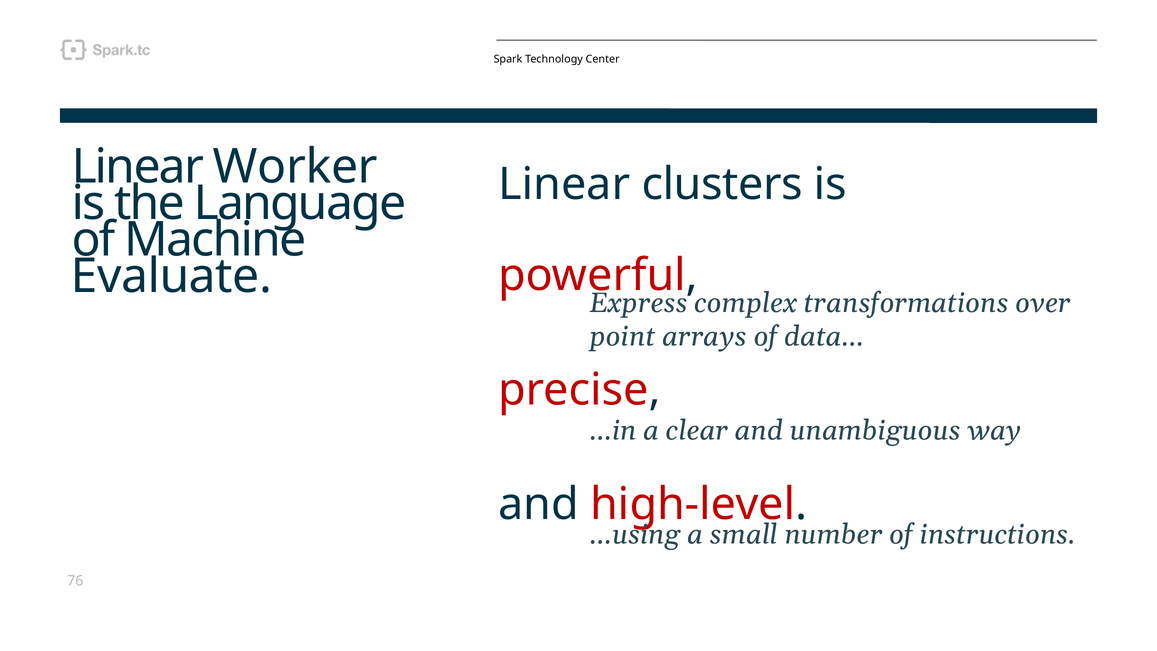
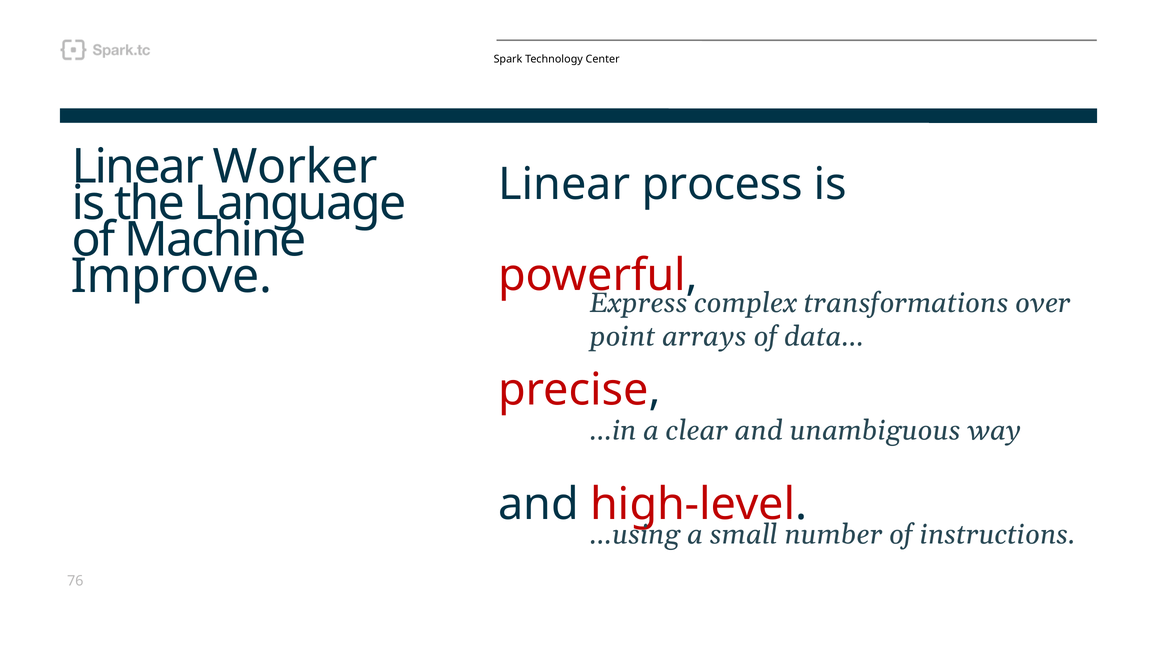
clusters: clusters -> process
Evaluate: Evaluate -> Improve
